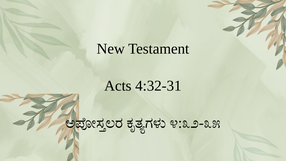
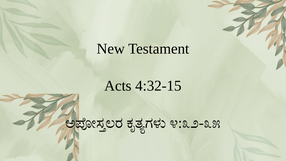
4:32-31: 4:32-31 -> 4:32-15
